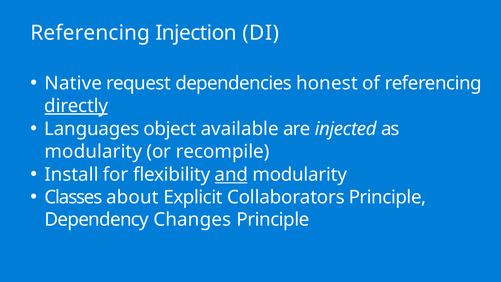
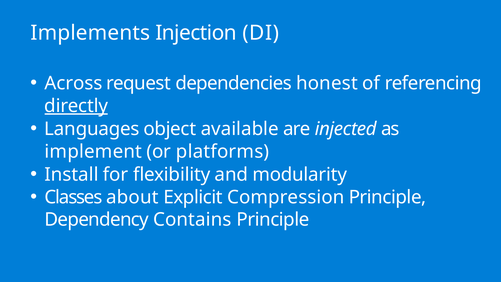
Referencing at (90, 33): Referencing -> Implements
Native: Native -> Across
modularity at (93, 152): modularity -> implement
recompile: recompile -> platforms
and underline: present -> none
Collaborators: Collaborators -> Compression
Changes: Changes -> Contains
